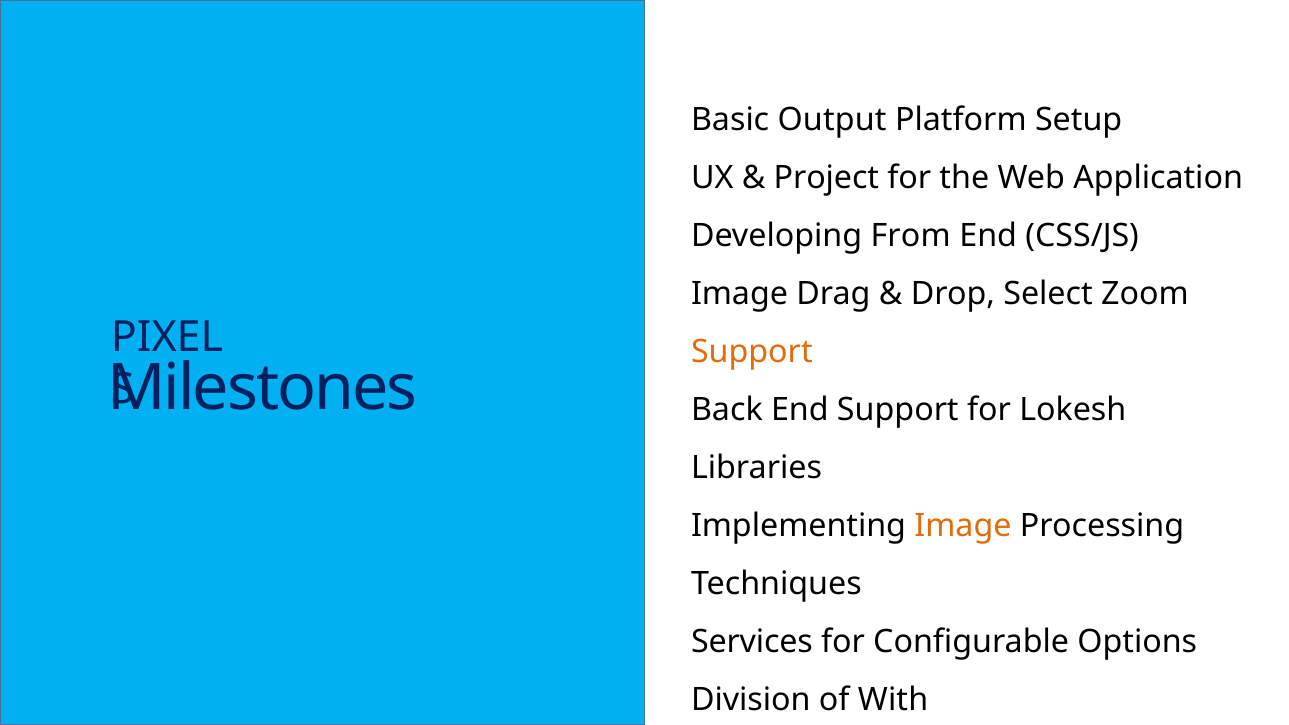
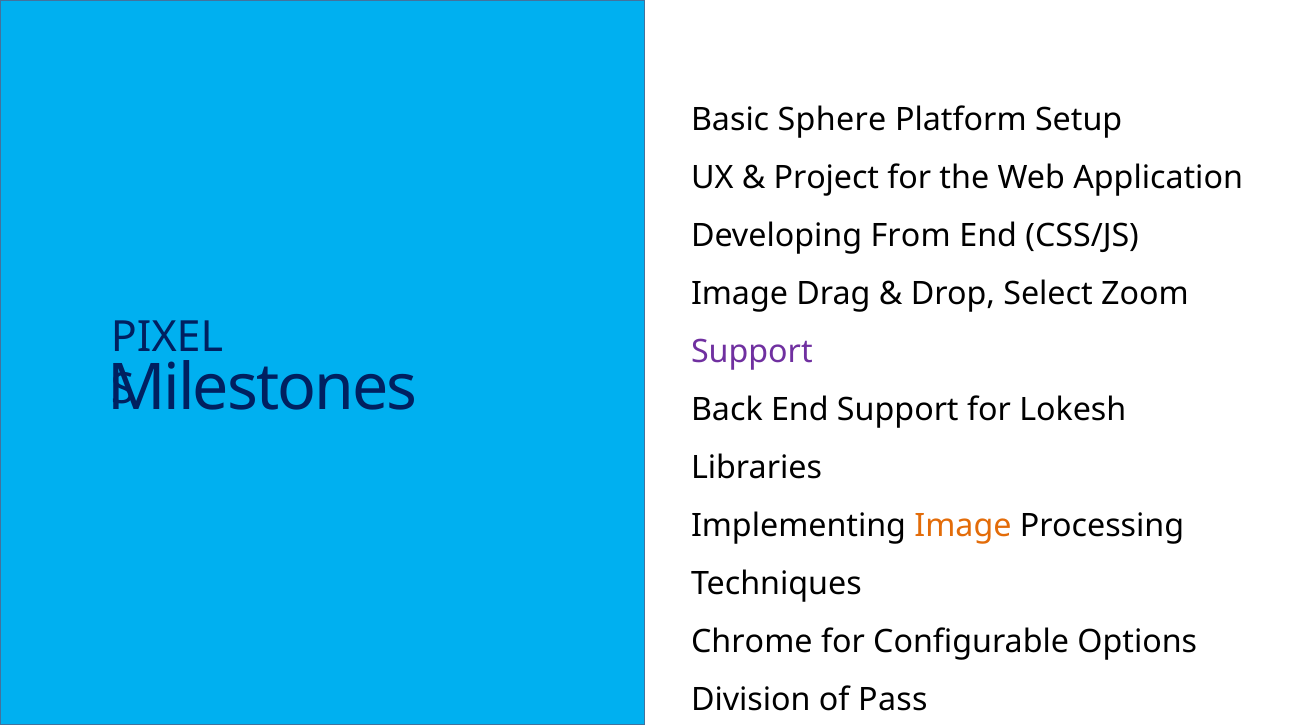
Output: Output -> Sphere
Support at (752, 352) colour: orange -> purple
Services: Services -> Chrome
With: With -> Pass
